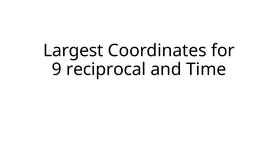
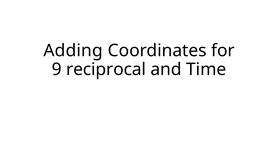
Largest: Largest -> Adding
